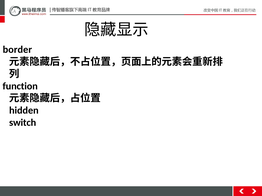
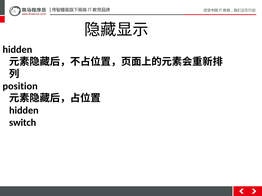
border at (17, 50): border -> hidden
function: function -> position
